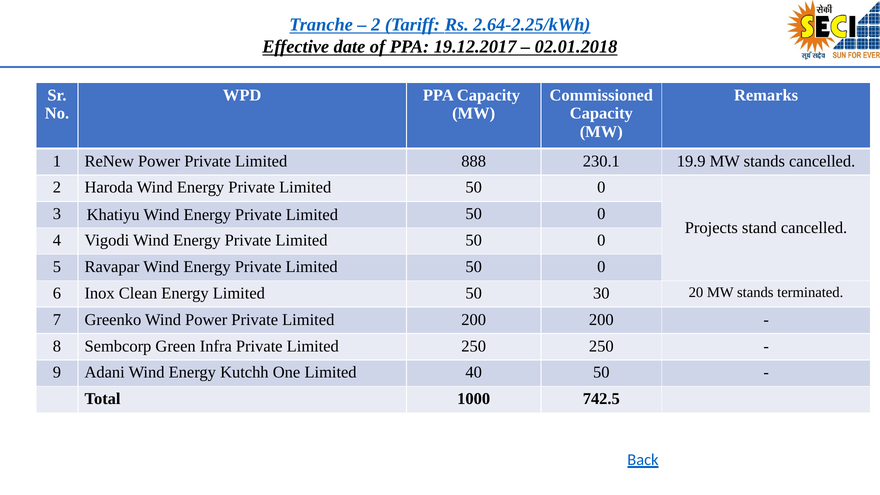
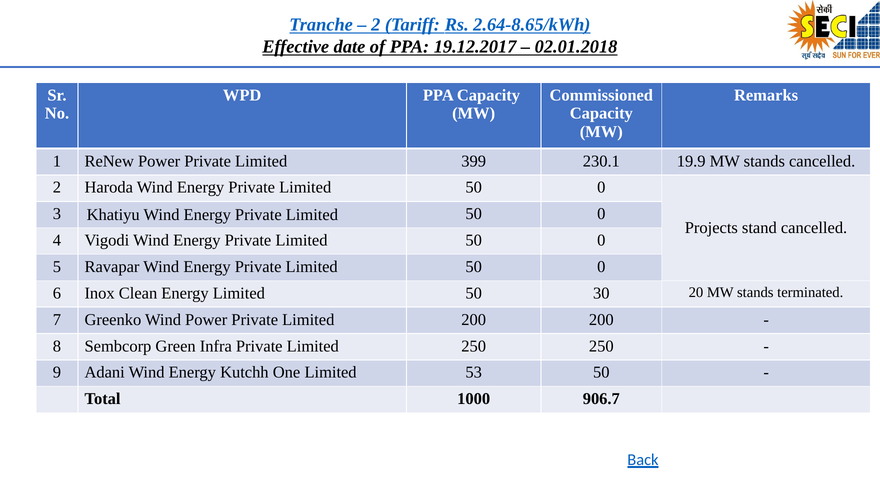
2.64-2.25/kWh: 2.64-2.25/kWh -> 2.64-8.65/kWh
888: 888 -> 399
40: 40 -> 53
742.5: 742.5 -> 906.7
